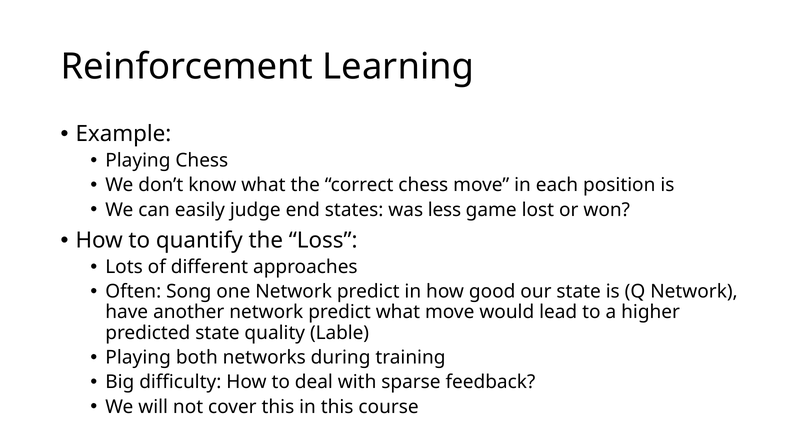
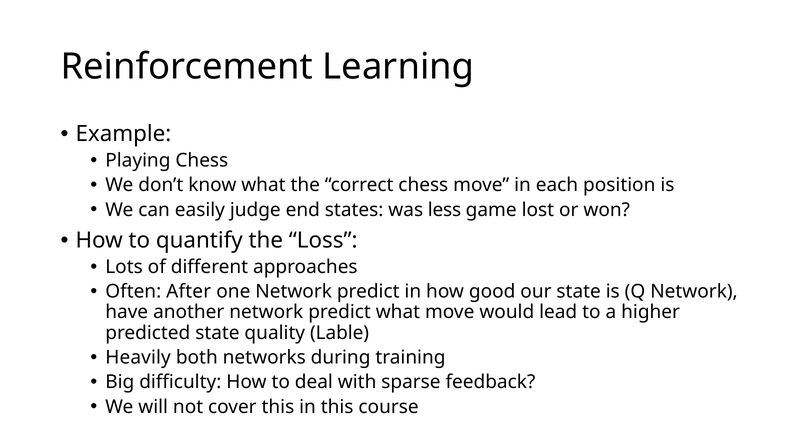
Song: Song -> After
Playing at (138, 358): Playing -> Heavily
